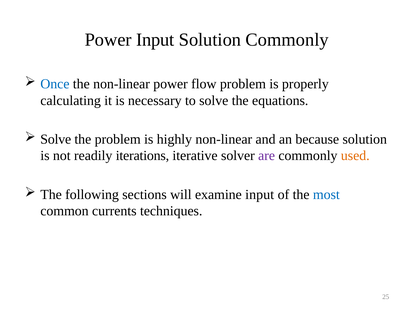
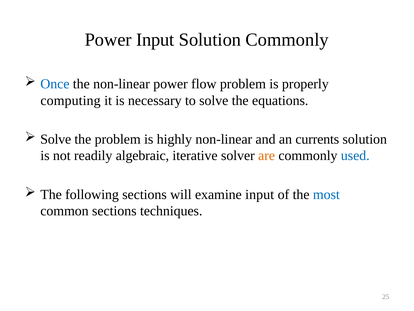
calculating: calculating -> computing
because: because -> currents
iterations: iterations -> algebraic
are colour: purple -> orange
used colour: orange -> blue
common currents: currents -> sections
